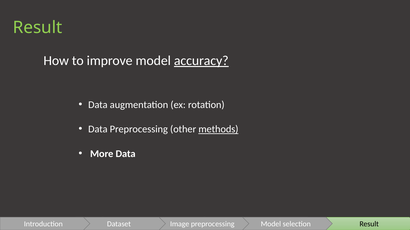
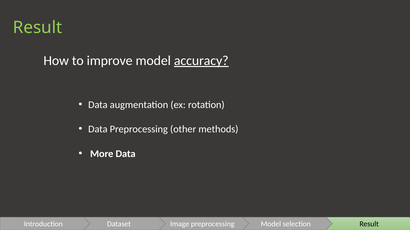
methods underline: present -> none
